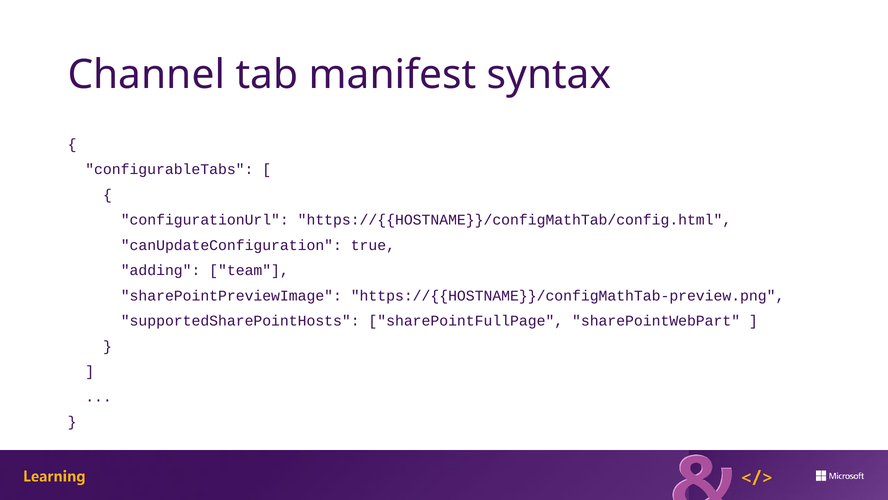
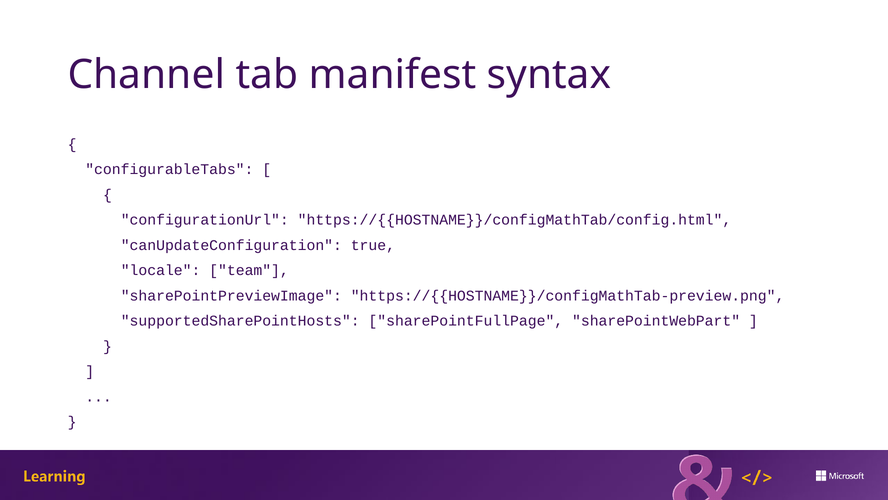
adding: adding -> locale
